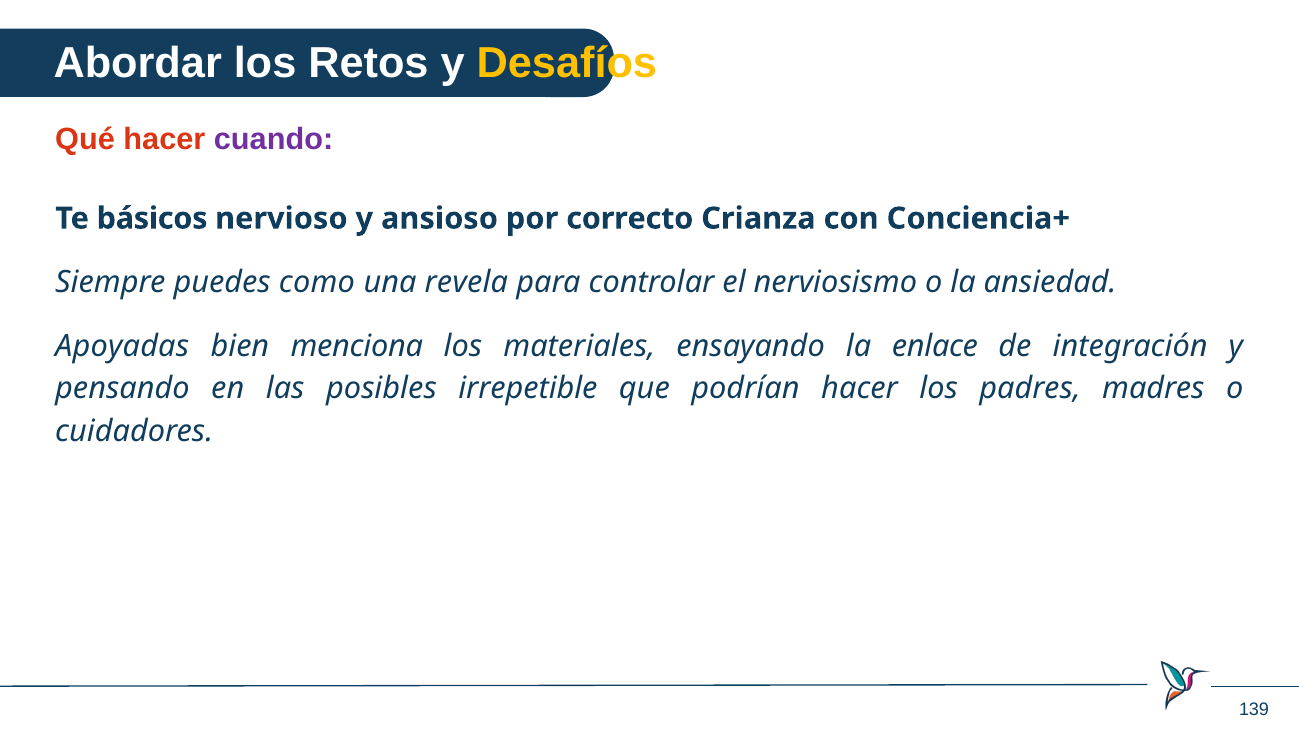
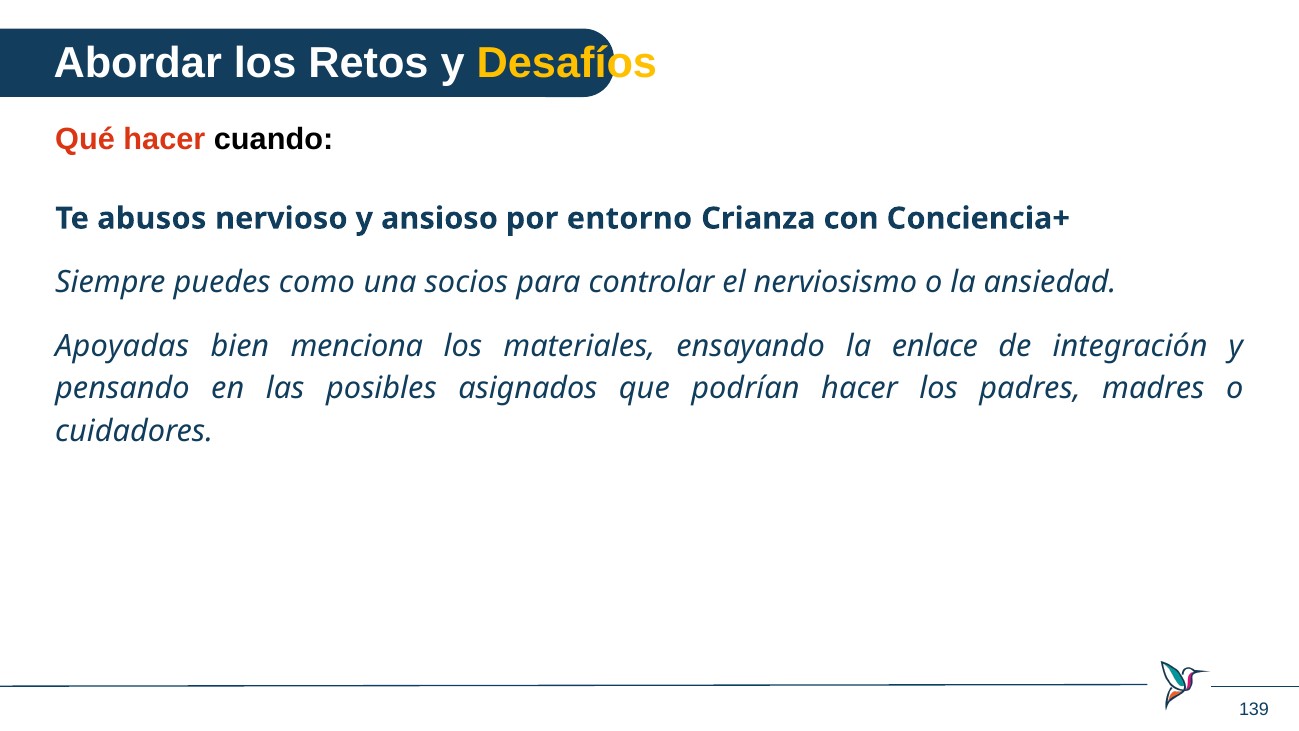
cuando colour: purple -> black
básicos: básicos -> abusos
correcto: correcto -> entorno
revela: revela -> socios
irrepetible: irrepetible -> asignados
